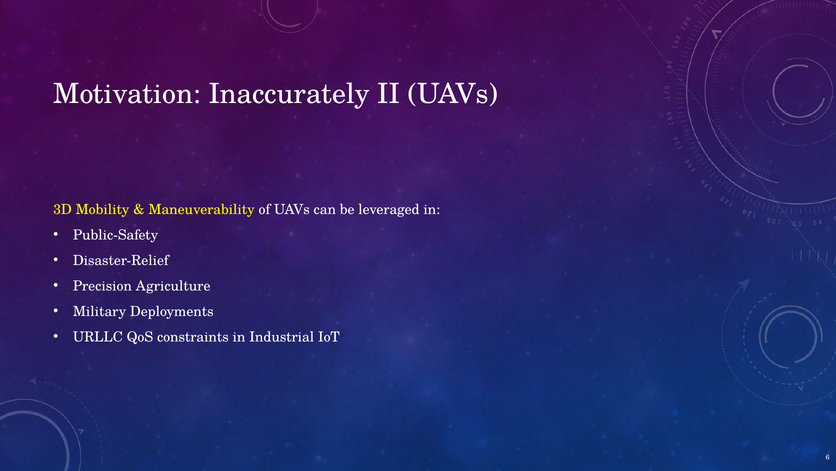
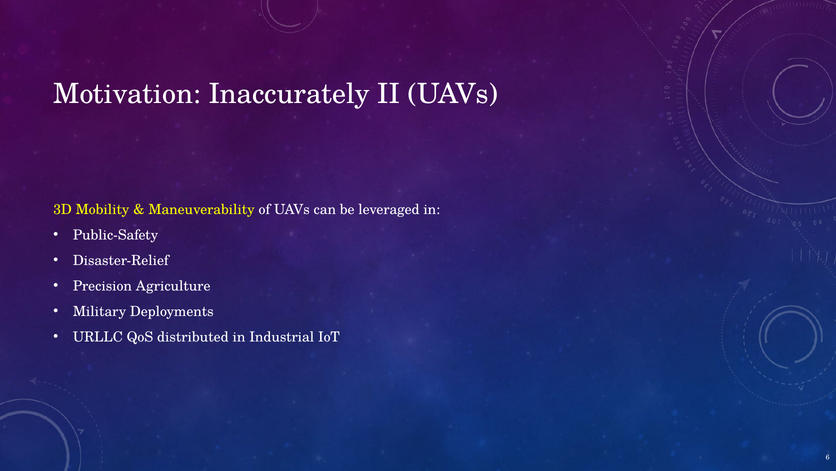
constraints: constraints -> distributed
